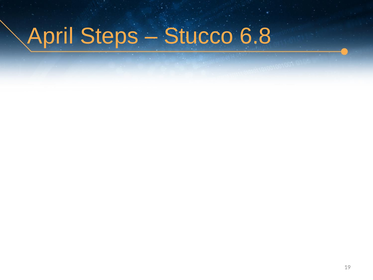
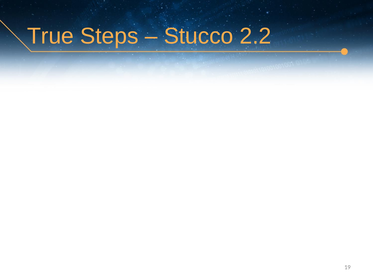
April: April -> True
6.8: 6.8 -> 2.2
